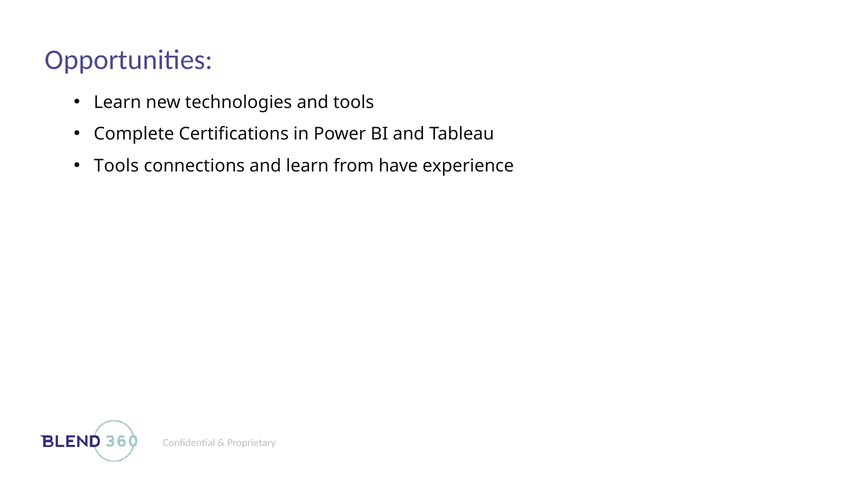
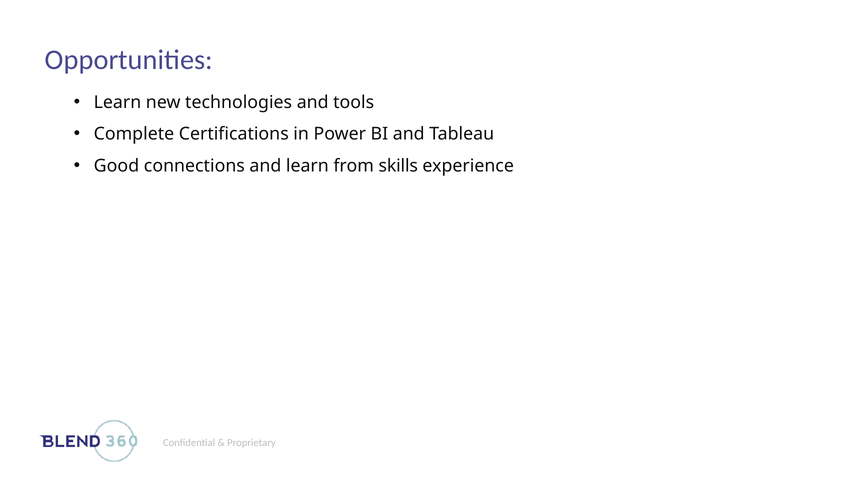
Tools at (116, 166): Tools -> Good
have: have -> skills
